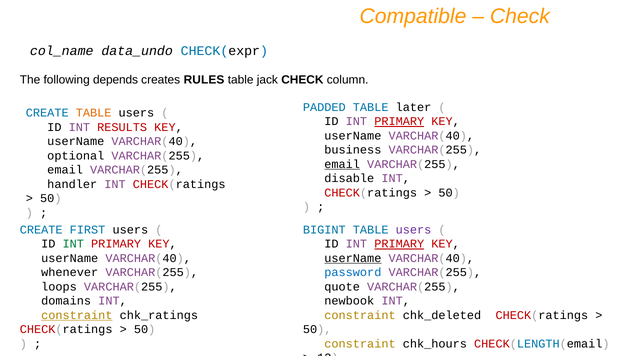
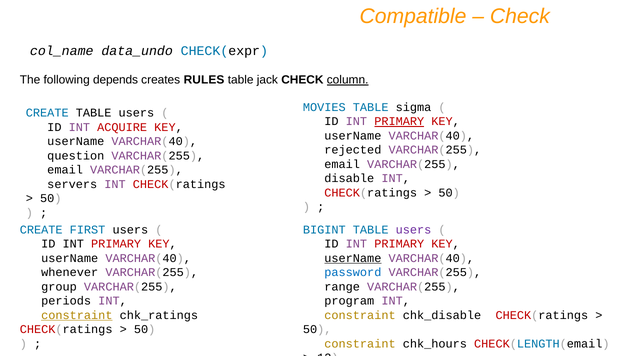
column underline: none -> present
PADDED: PADDED -> MOVIES
later: later -> sigma
TABLE at (94, 113) colour: orange -> black
RESULTS: RESULTS -> ACQUIRE
business: business -> rejected
optional: optional -> question
email at (342, 164) underline: present -> none
handler: handler -> servers
INT at (73, 244) colour: green -> black
PRIMARY at (399, 244) underline: present -> none
loops: loops -> group
quote: quote -> range
domains: domains -> periods
newbook: newbook -> program
chk_deleted: chk_deleted -> chk_disable
